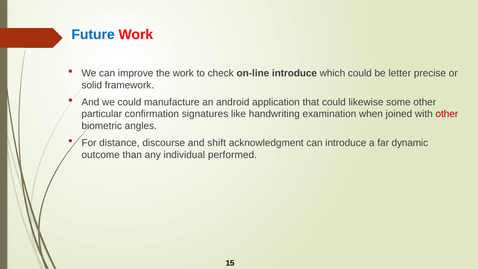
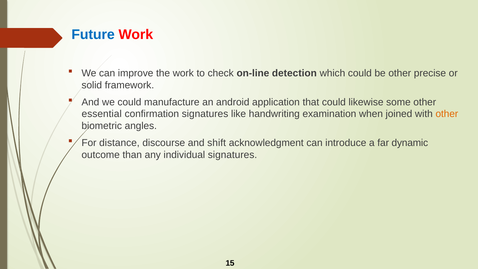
on-line introduce: introduce -> detection
be letter: letter -> other
particular: particular -> essential
other at (447, 114) colour: red -> orange
individual performed: performed -> signatures
